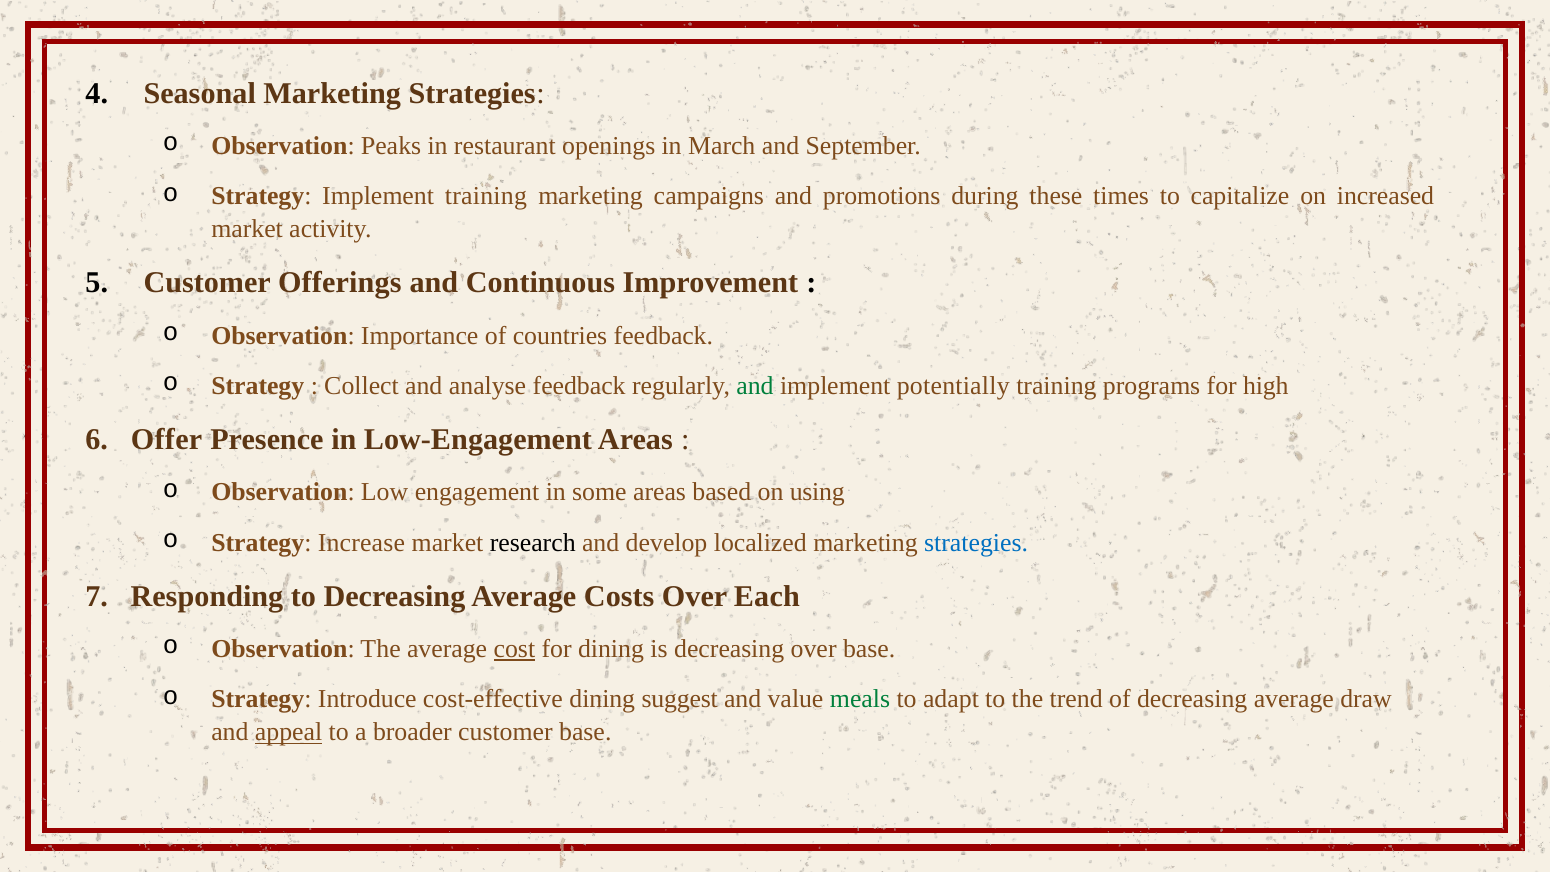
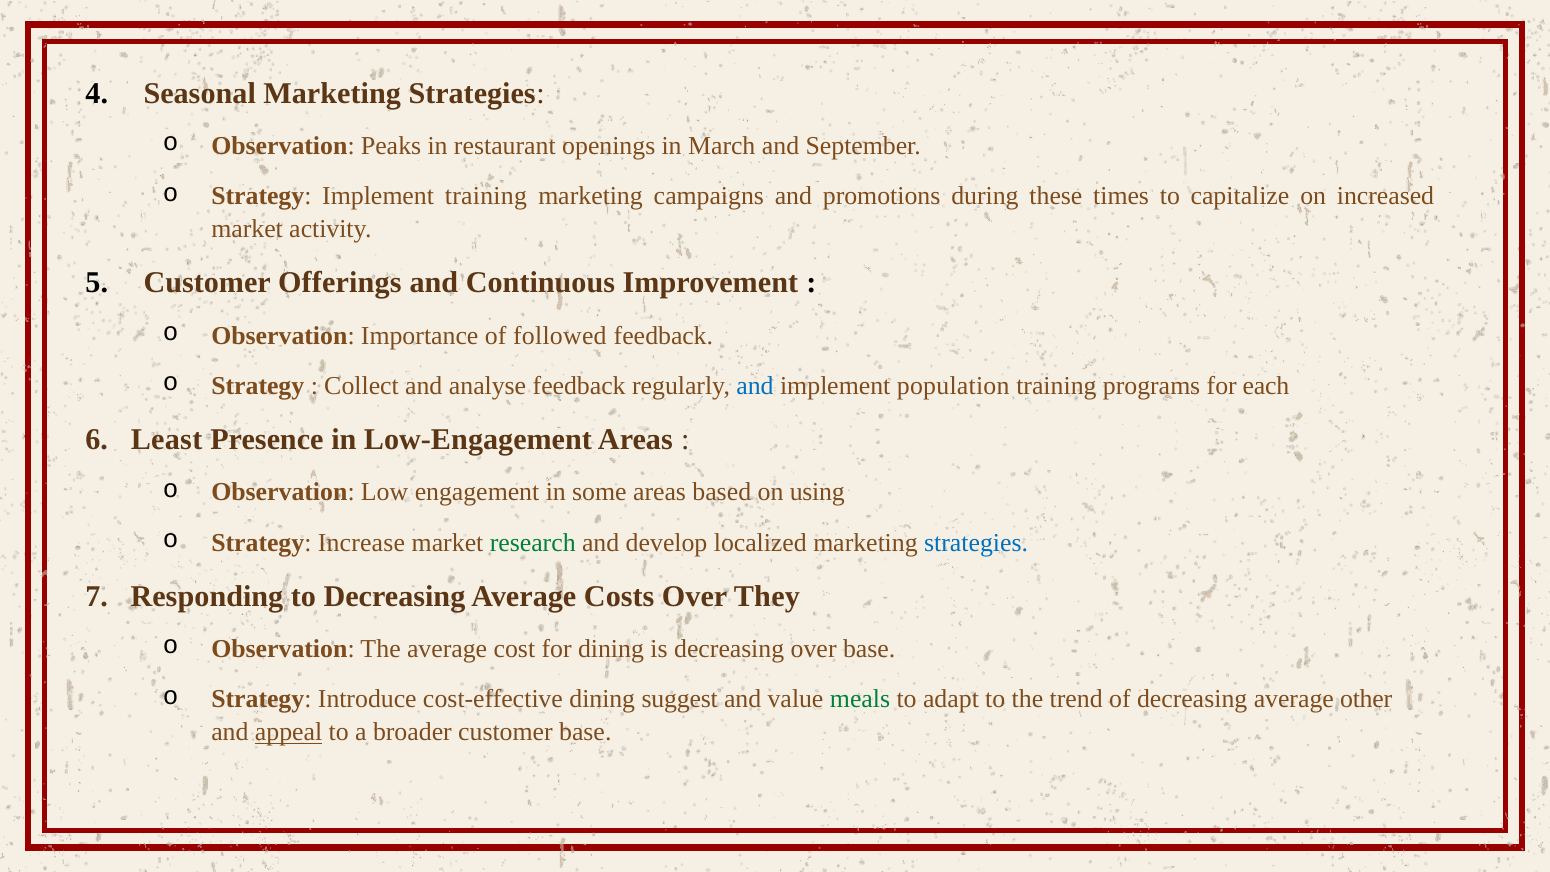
countries: countries -> followed
and at (755, 386) colour: green -> blue
potentially: potentially -> population
high: high -> each
Offer: Offer -> Least
research colour: black -> green
Each: Each -> They
cost underline: present -> none
draw: draw -> other
